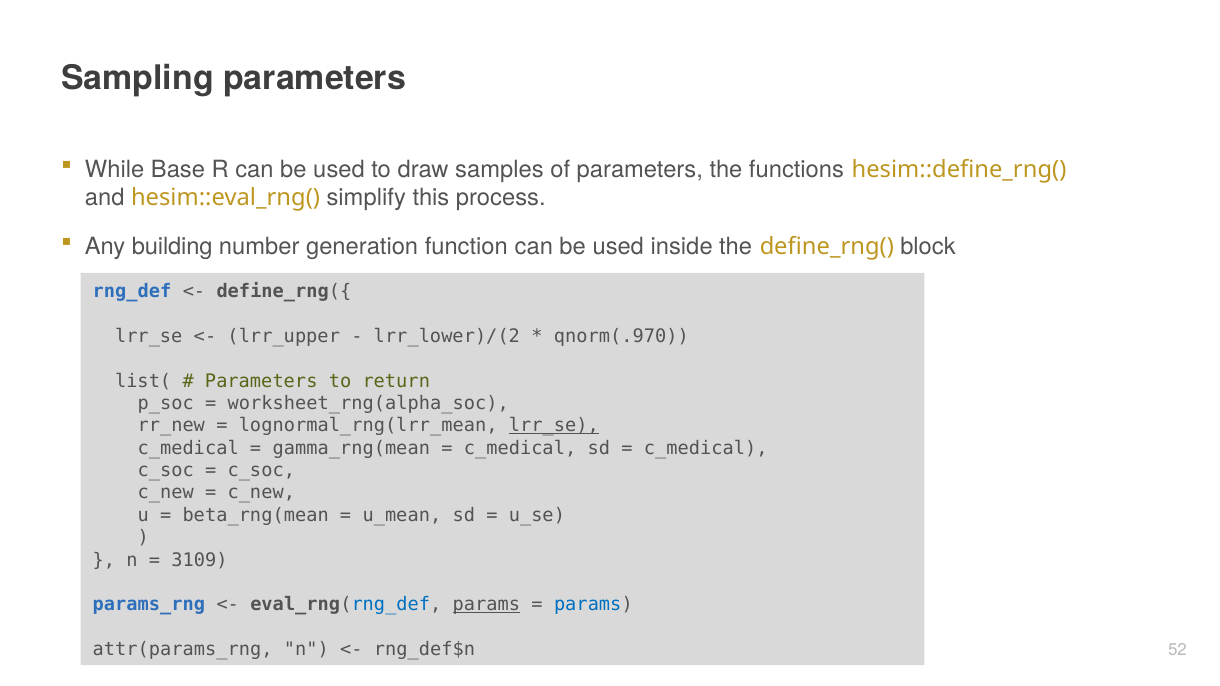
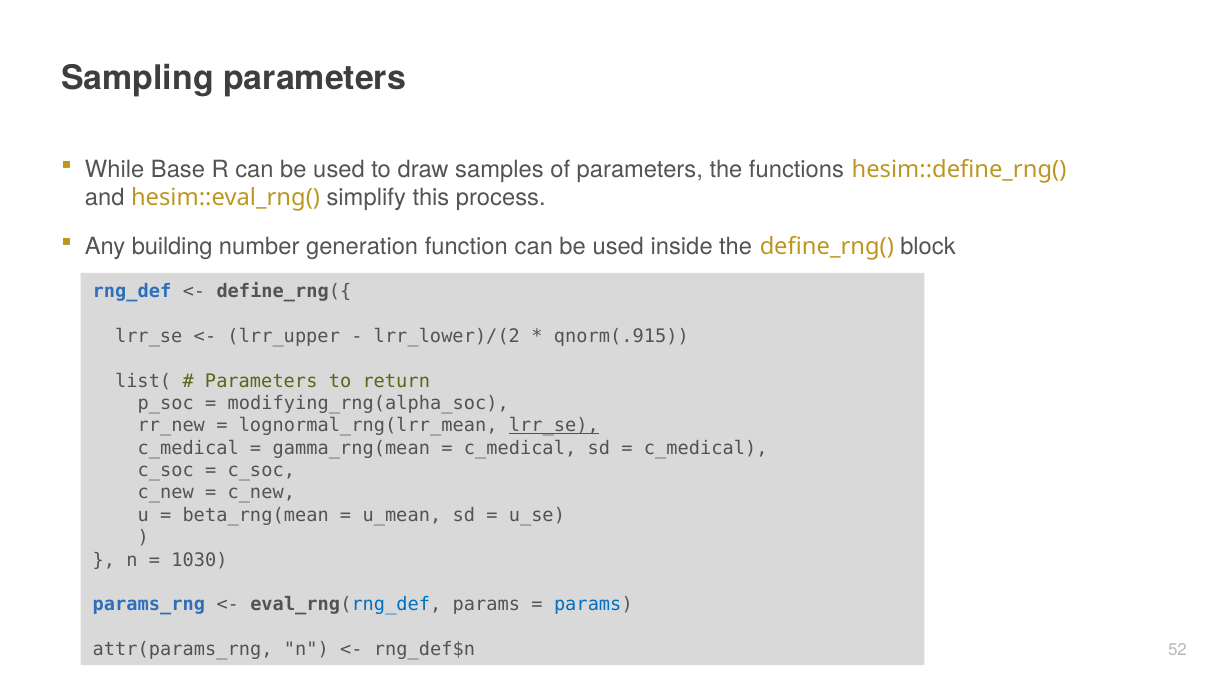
qnorm(.970: qnorm(.970 -> qnorm(.915
worksheet_rng(alpha_soc: worksheet_rng(alpha_soc -> modifying_rng(alpha_soc
3109: 3109 -> 1030
params at (486, 605) underline: present -> none
